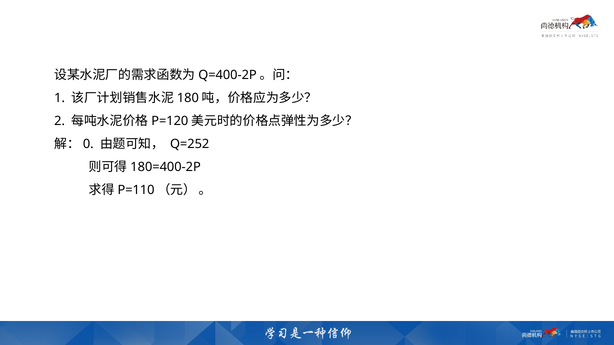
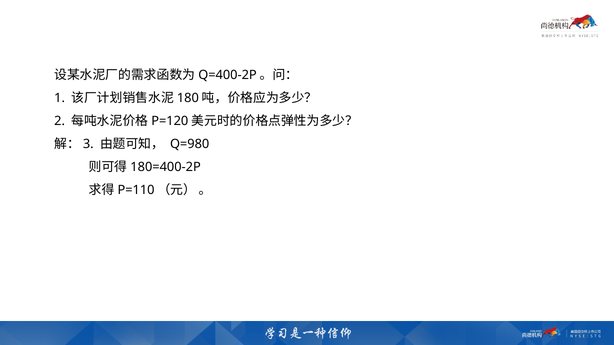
0: 0 -> 3
Q=252: Q=252 -> Q=980
